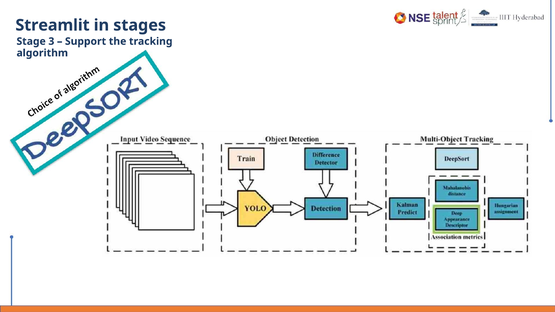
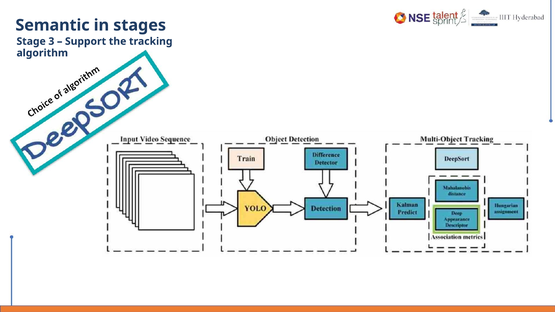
Streamlit: Streamlit -> Semantic
